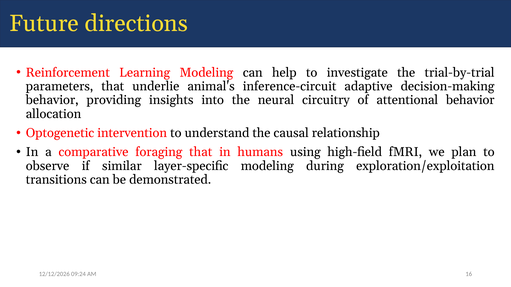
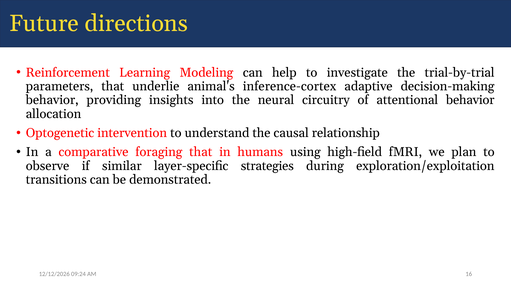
inference-circuit: inference-circuit -> inference-cortex
layer-specific modeling: modeling -> strategies
